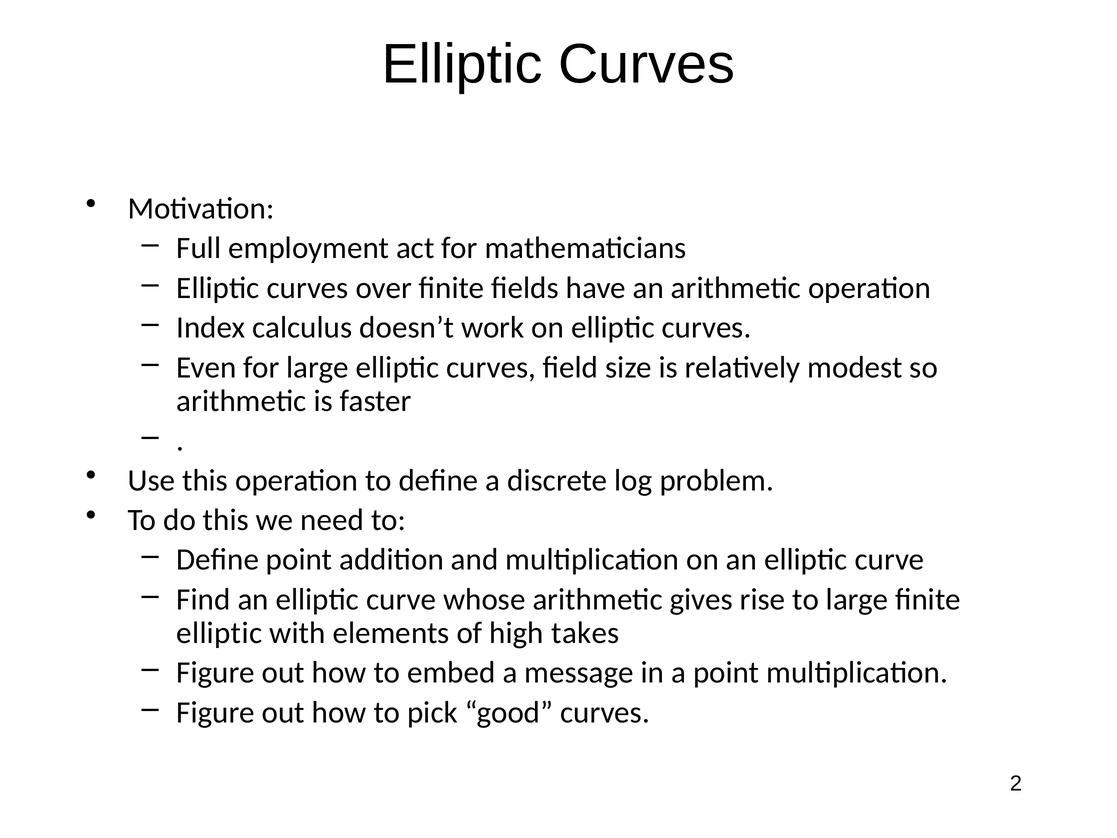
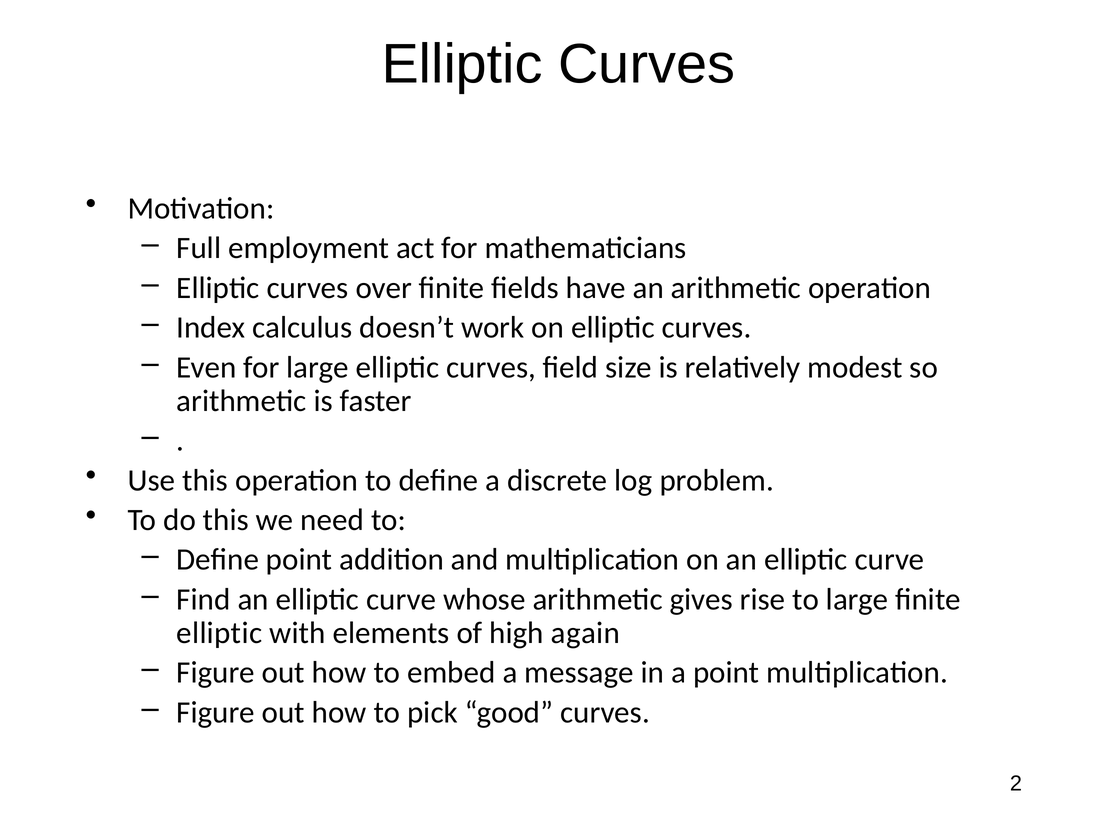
takes: takes -> again
